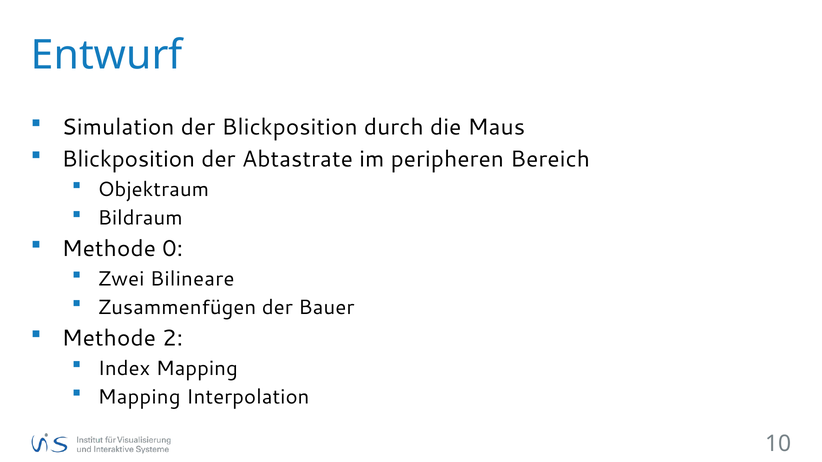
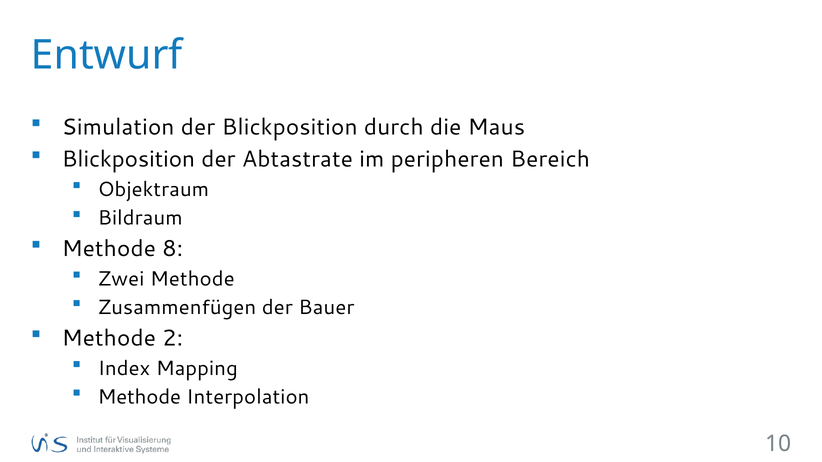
0: 0 -> 8
Zwei Bilineare: Bilineare -> Methode
Mapping at (139, 397): Mapping -> Methode
